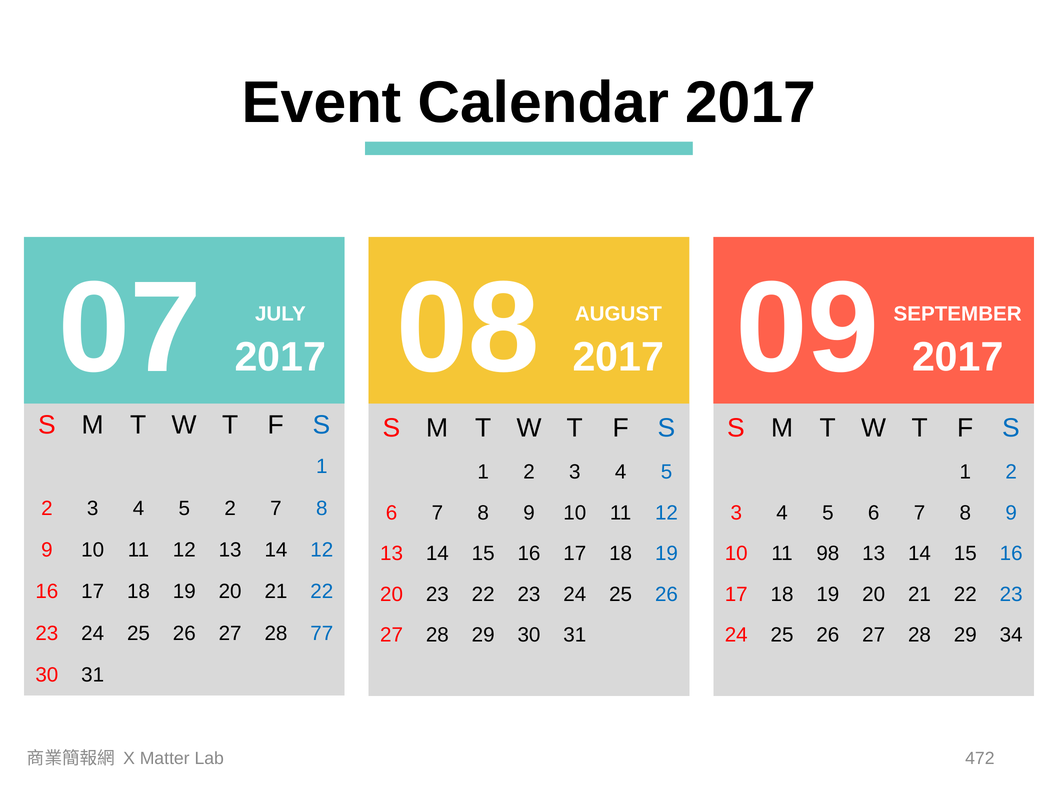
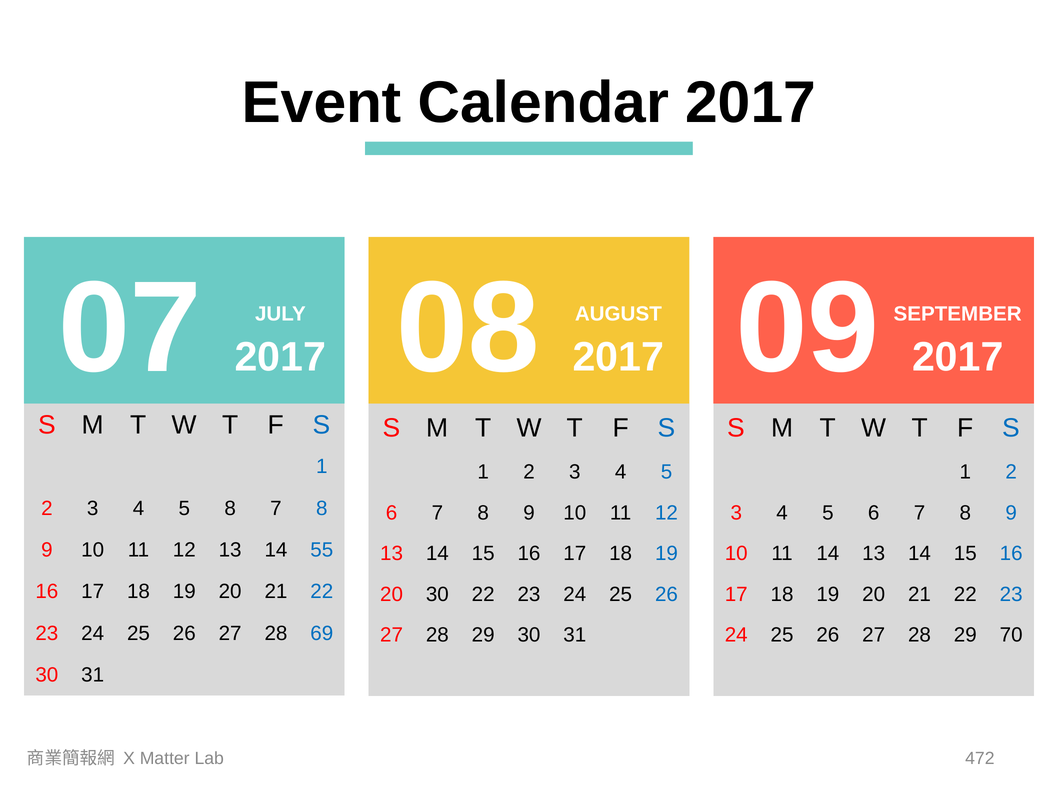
5 2: 2 -> 8
14 12: 12 -> 55
11 98: 98 -> 14
20 23: 23 -> 30
77: 77 -> 69
34: 34 -> 70
